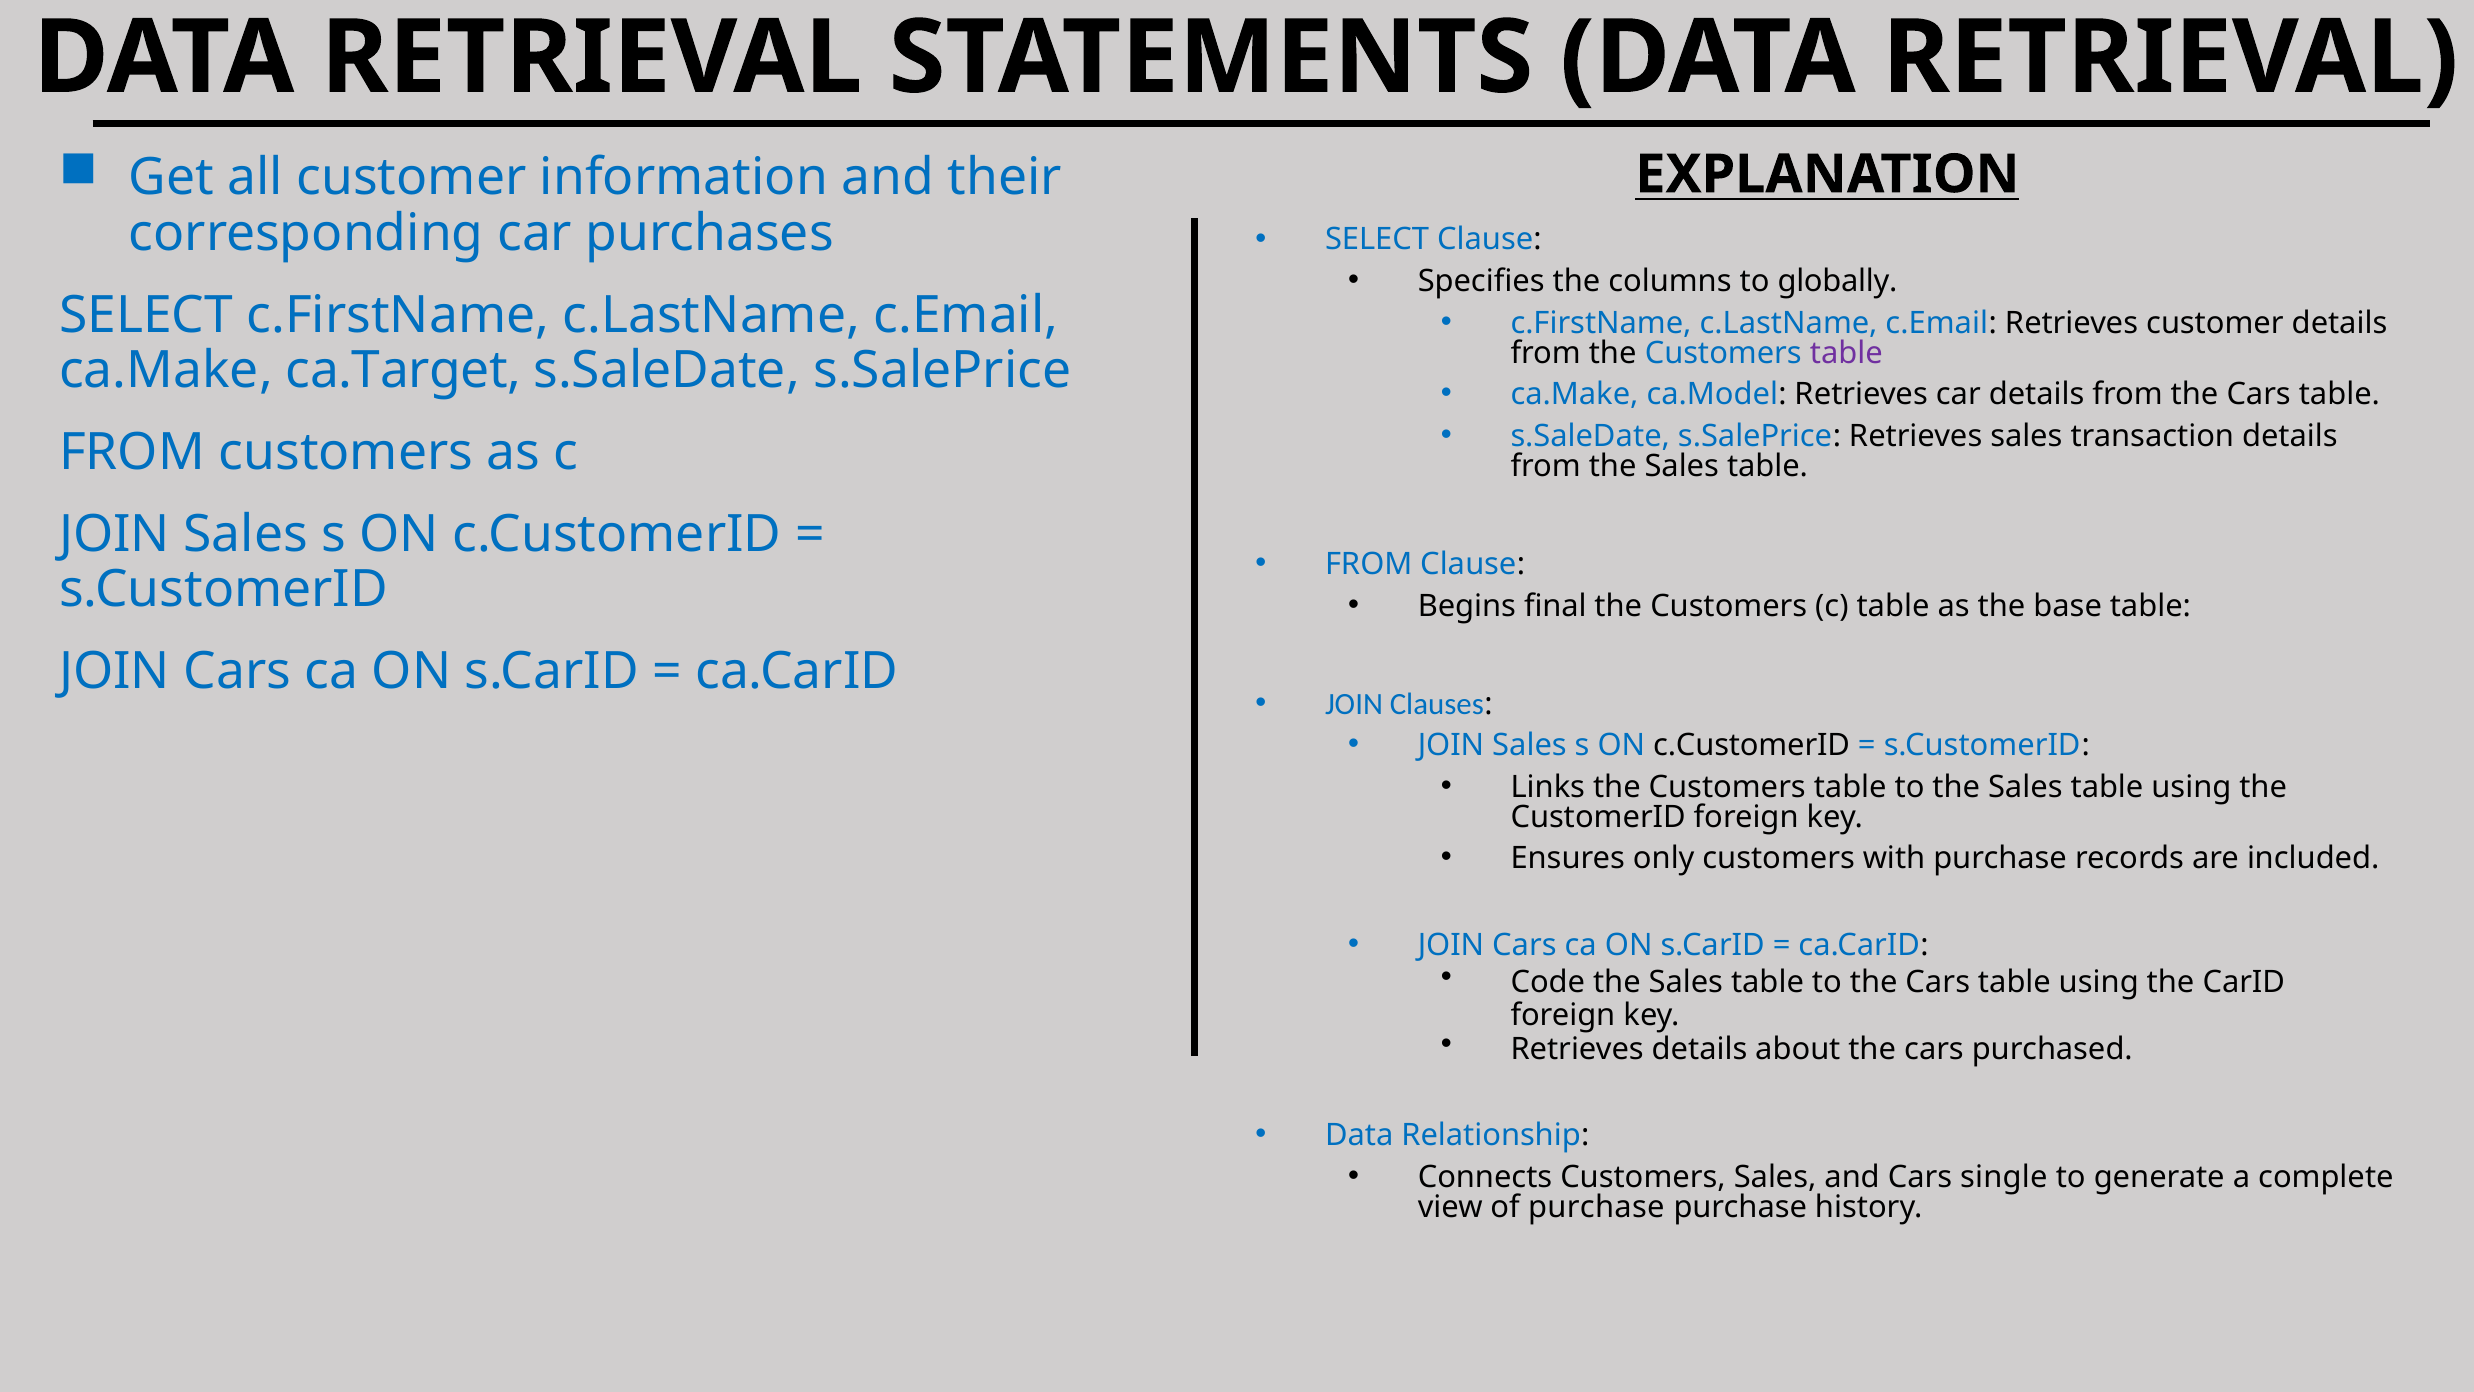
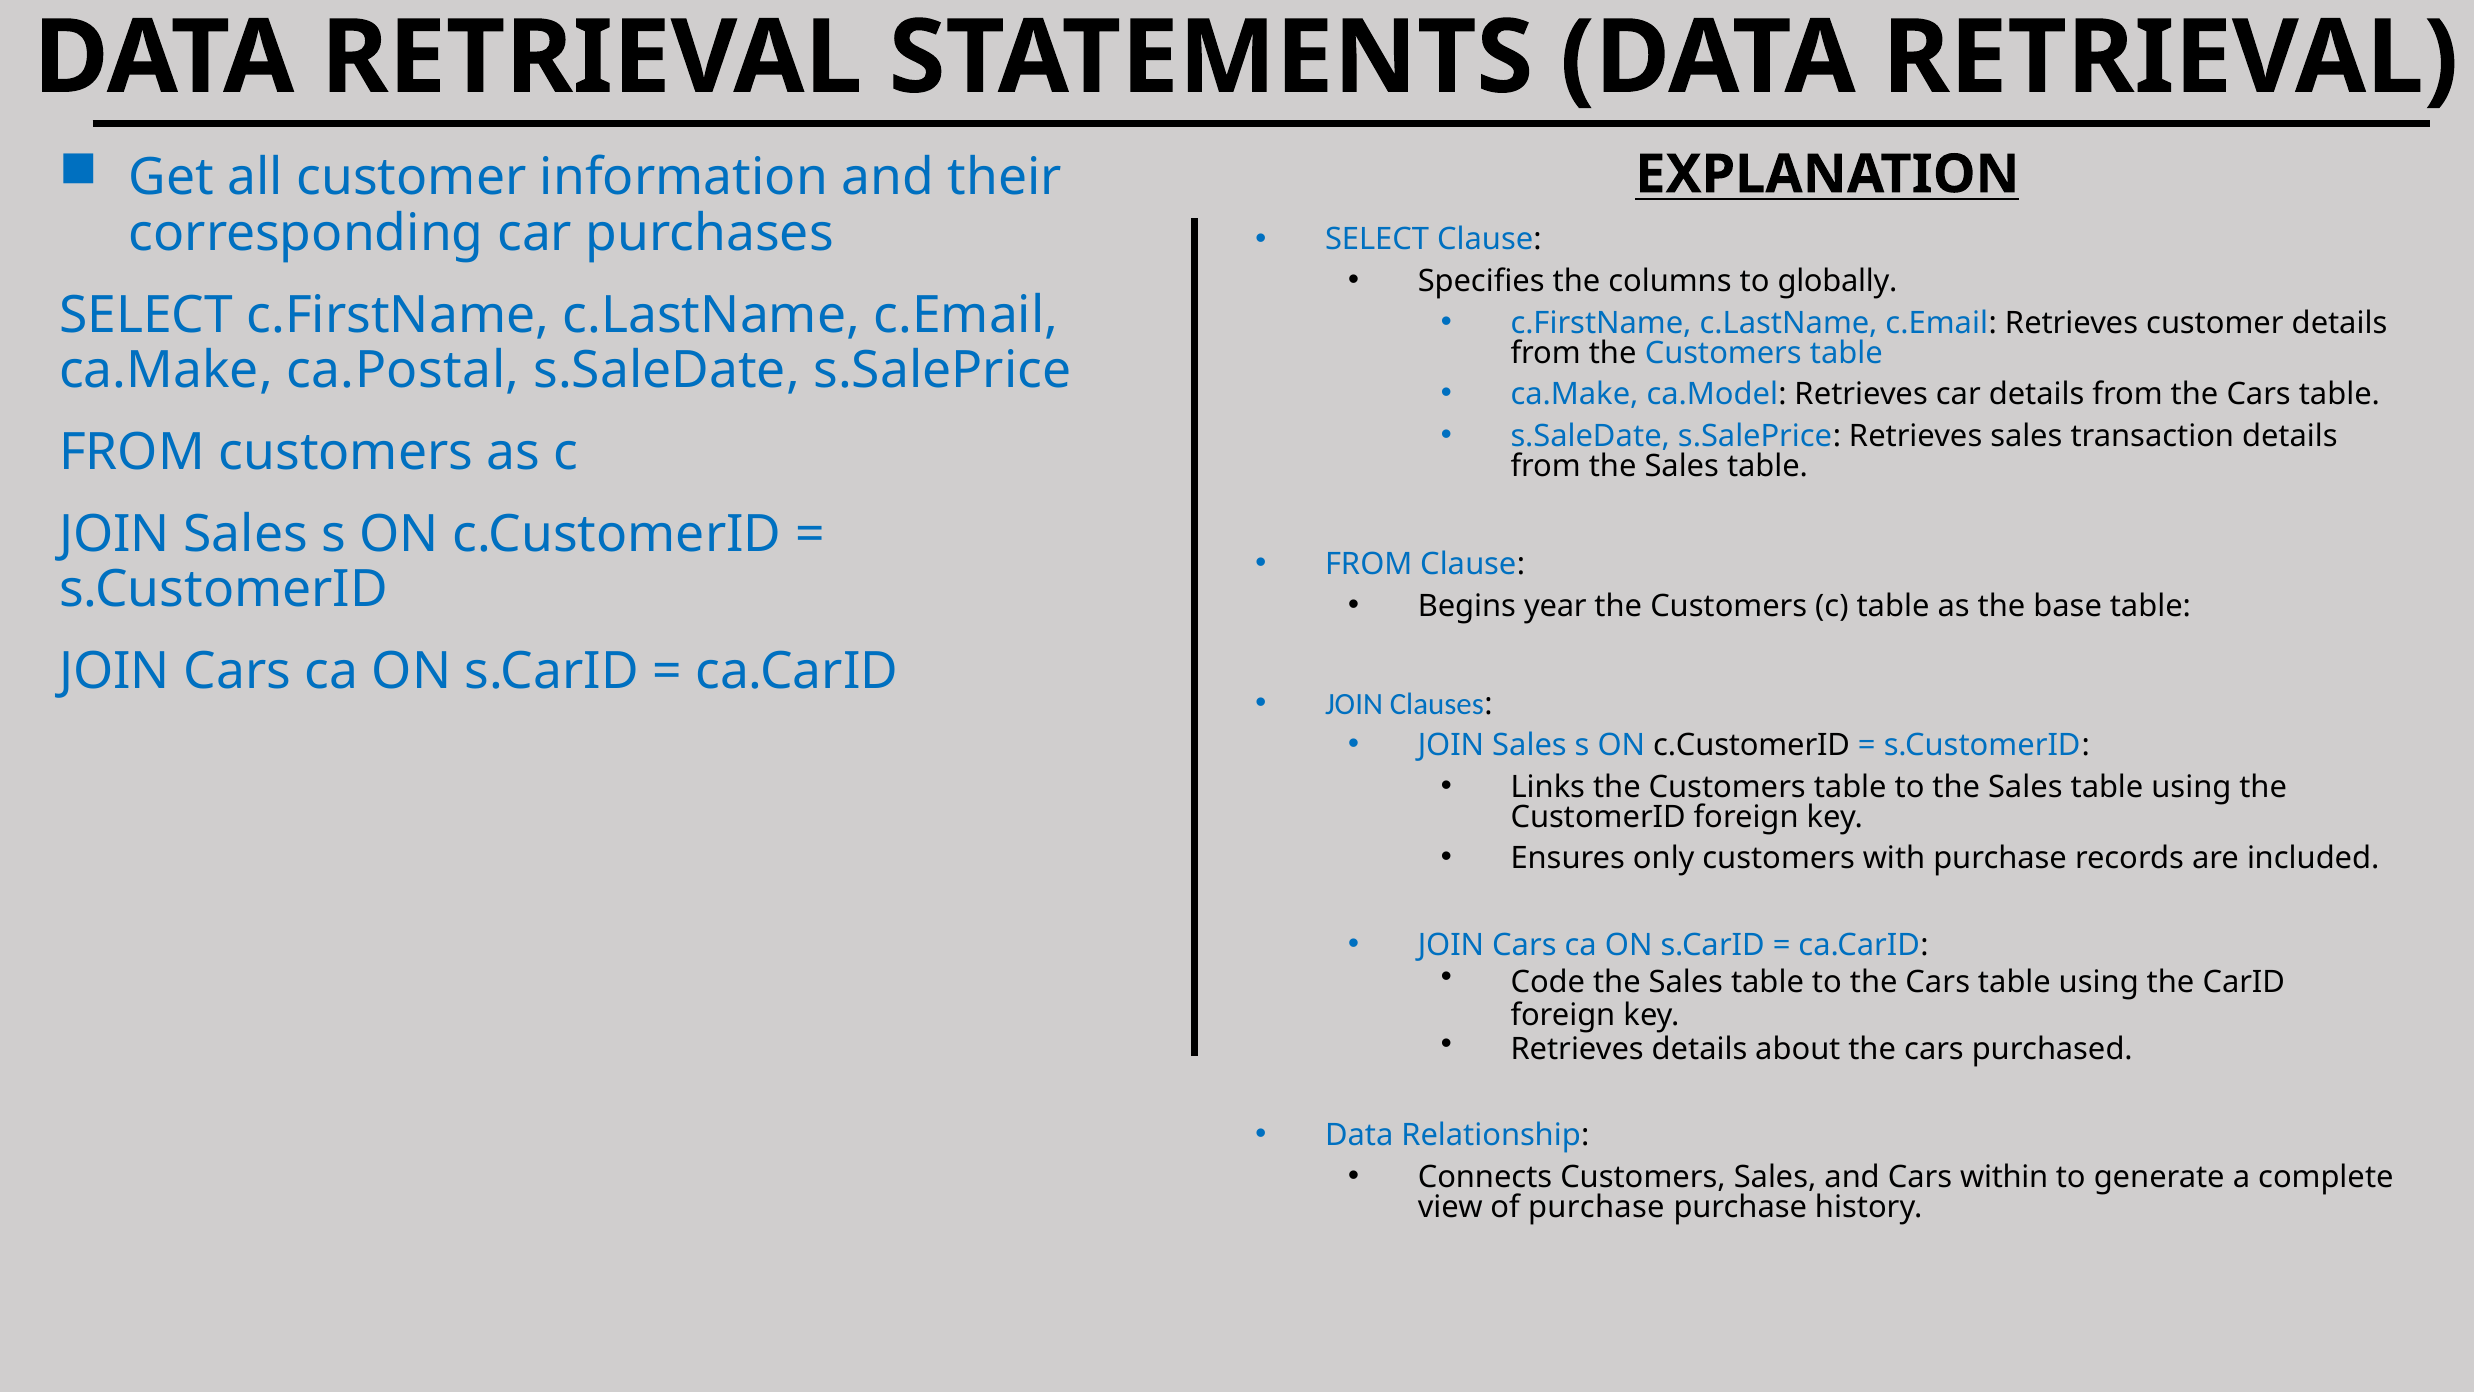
table at (1846, 353) colour: purple -> blue
ca.Target: ca.Target -> ca.Postal
final: final -> year
single: single -> within
